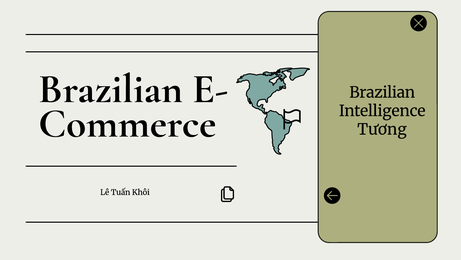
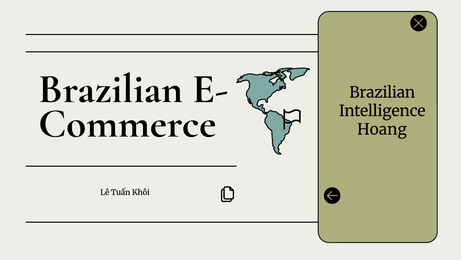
Tương: Tương -> Hoang
